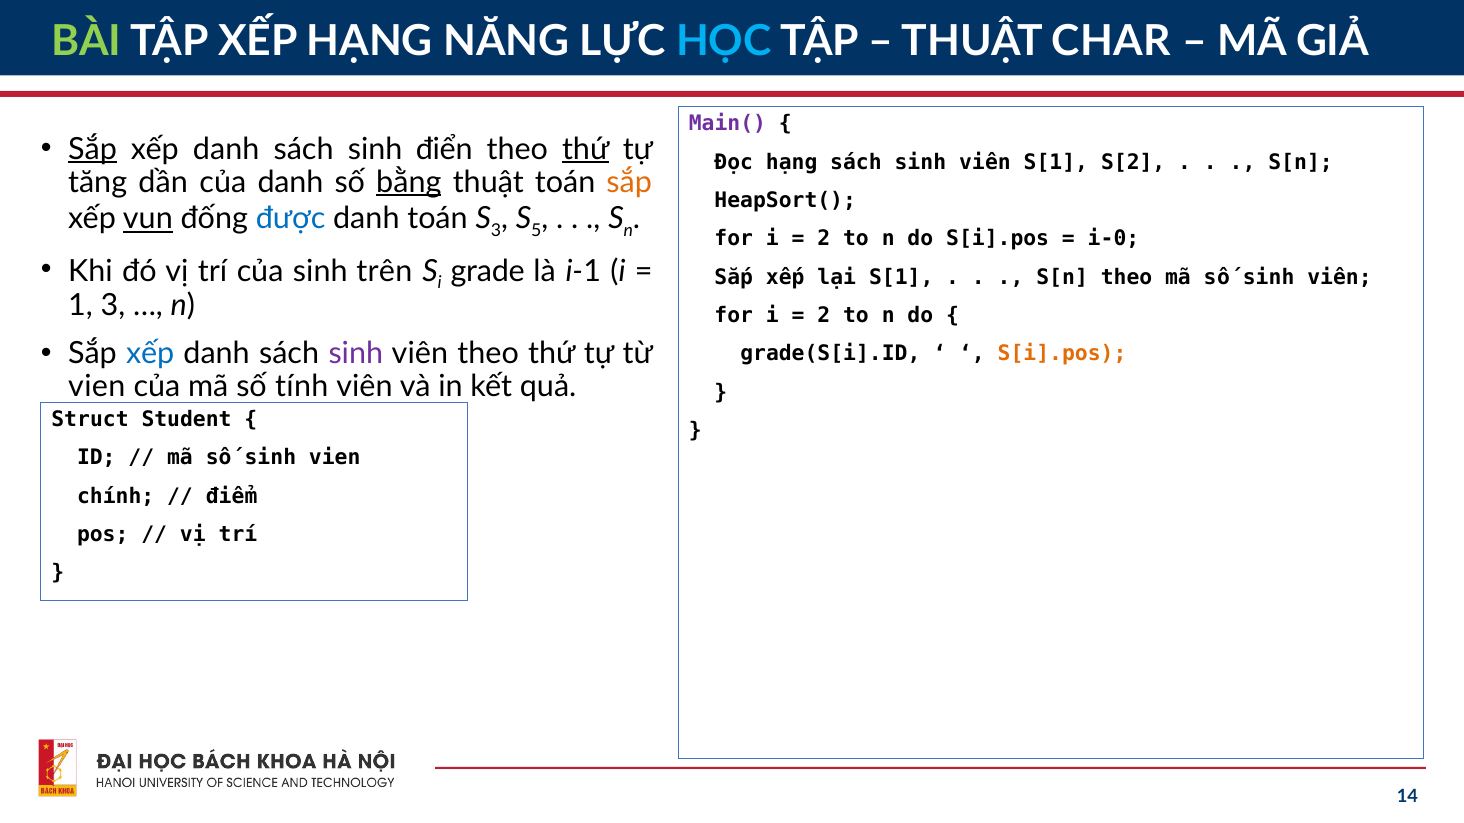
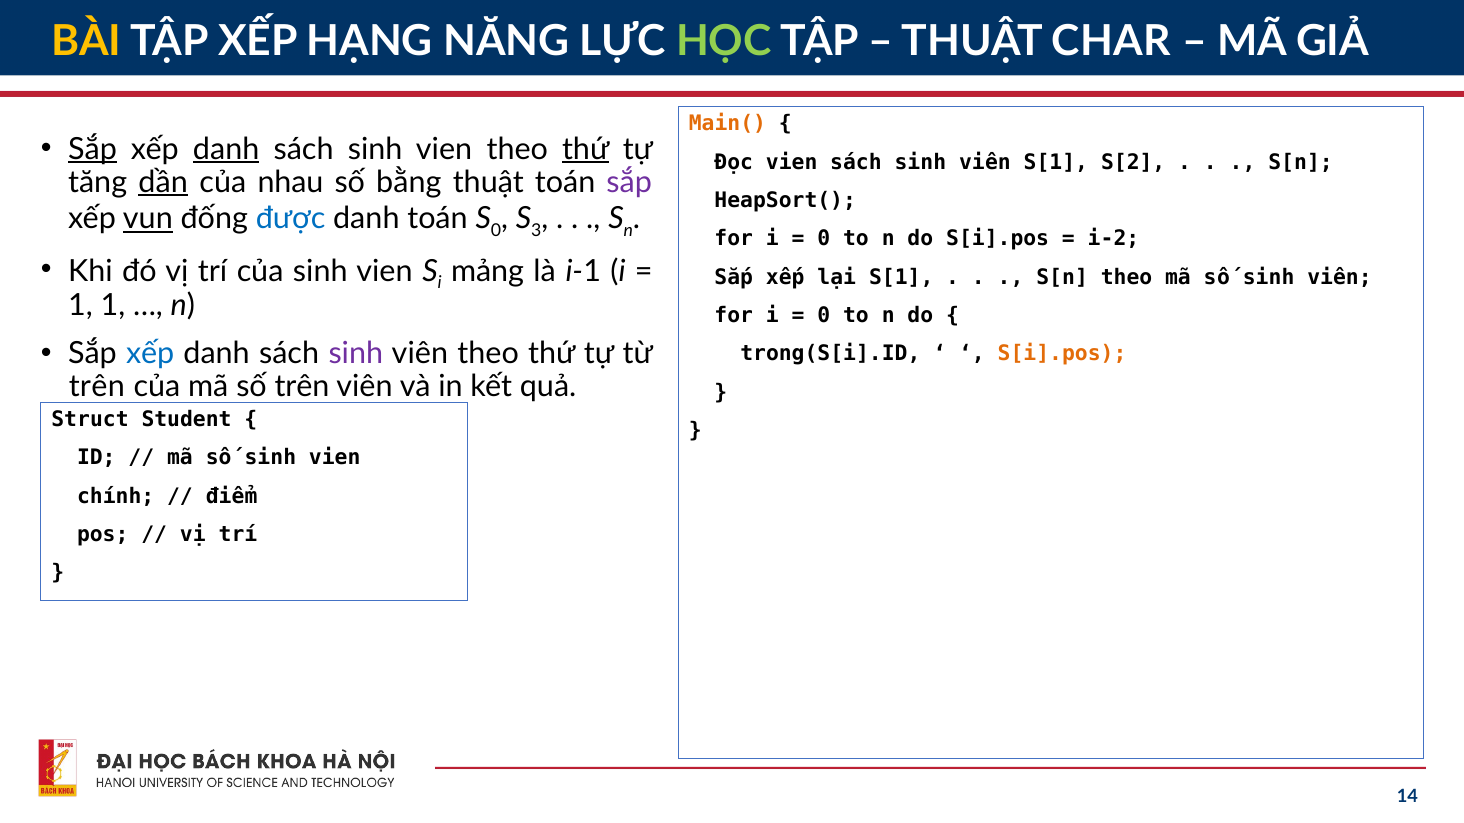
BÀI colour: light green -> yellow
HỌC colour: light blue -> light green
Main( colour: purple -> orange
danh at (226, 149) underline: none -> present
sách sinh điển: điển -> vien
Đọc hạng: hạng -> vien
dần underline: none -> present
của danh: danh -> nhau
bằng underline: present -> none
sắp at (629, 182) colour: orange -> purple
3 at (496, 230): 3 -> 0
5: 5 -> 3
2 at (824, 239): 2 -> 0
i-0: i-0 -> i-2
của sinh trên: trên -> vien
grade: grade -> mảng
1 3: 3 -> 1
2 at (824, 316): 2 -> 0
grade(S[i].ID: grade(S[i].ID -> trong(S[i].ID
vien at (97, 387): vien -> trên
số tính: tính -> trên
